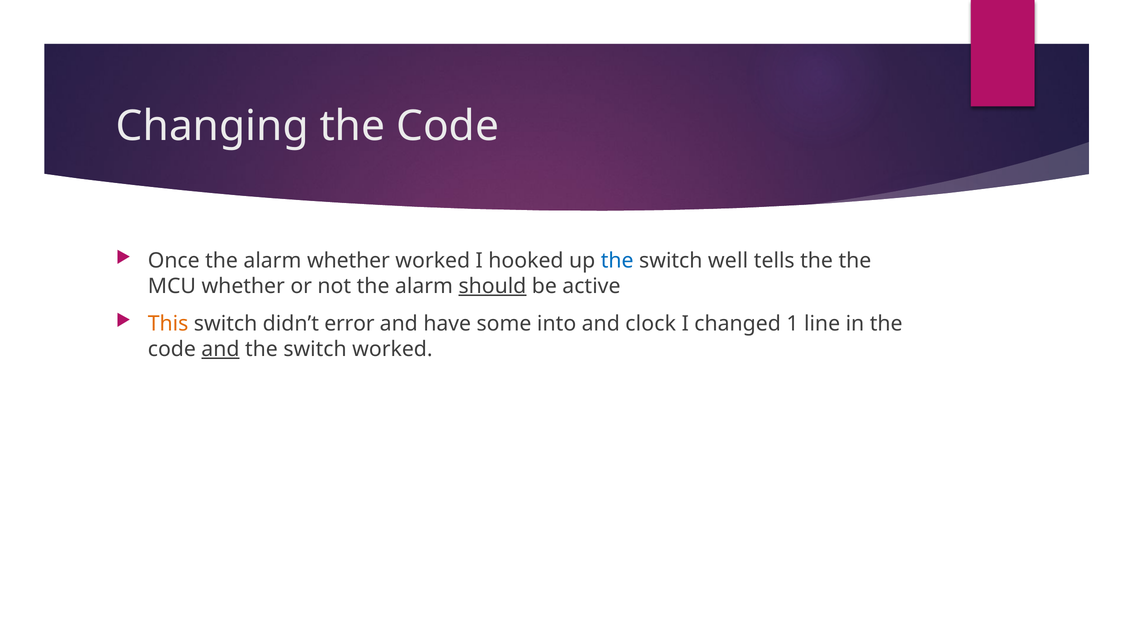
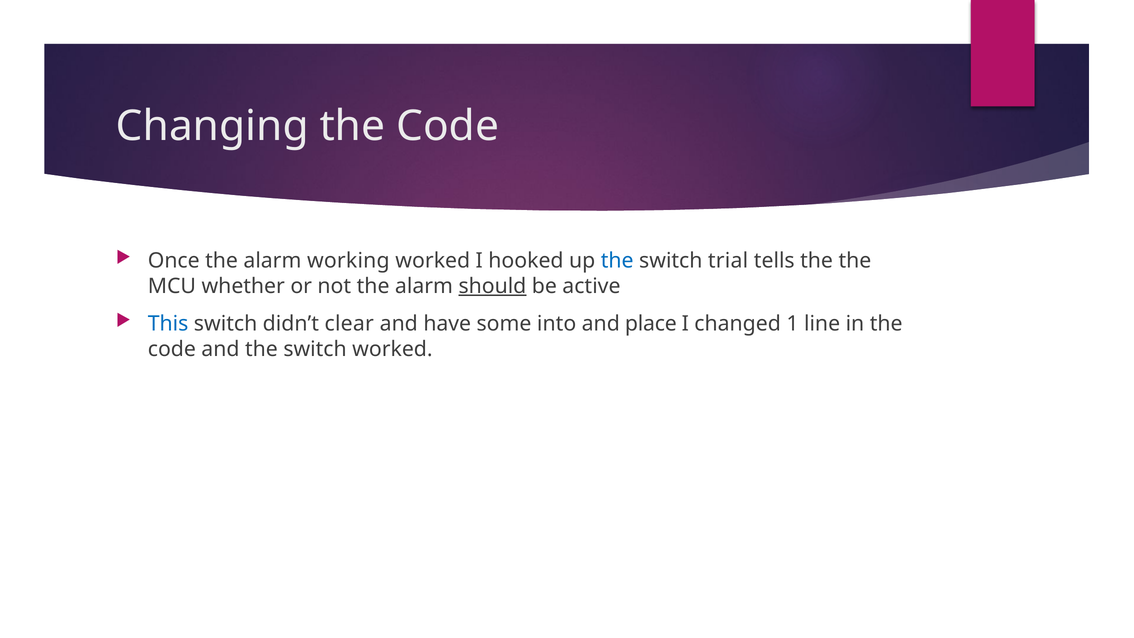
alarm whether: whether -> working
well: well -> trial
This colour: orange -> blue
error: error -> clear
clock: clock -> place
and at (220, 349) underline: present -> none
